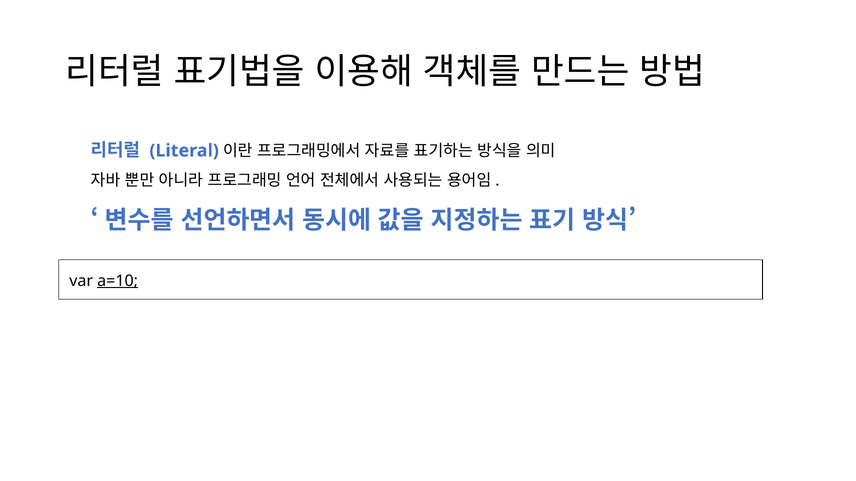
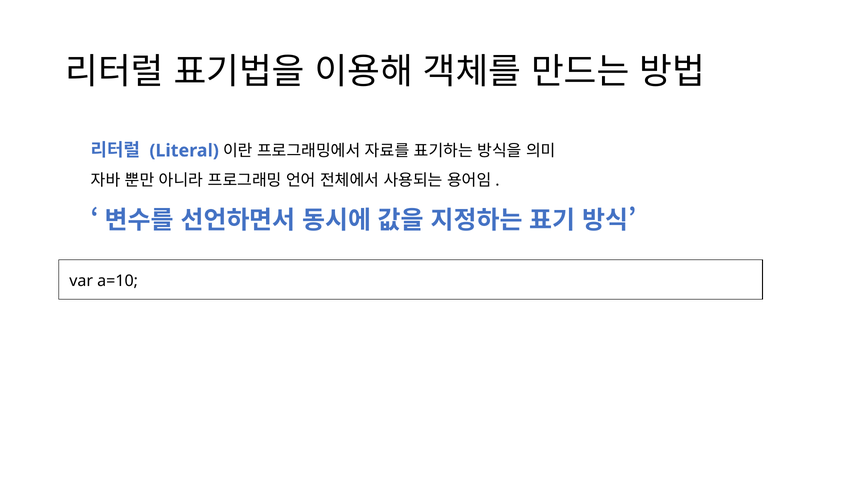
a=10 underline: present -> none
